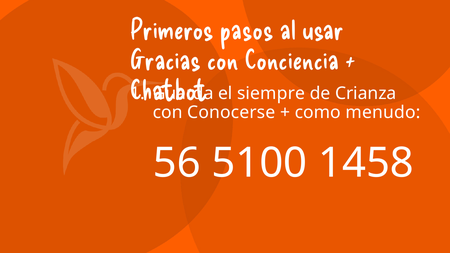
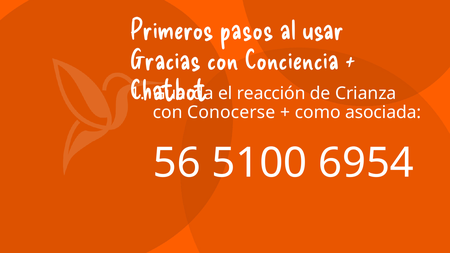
siempre: siempre -> reacción
menudo: menudo -> asociada
1458: 1458 -> 6954
